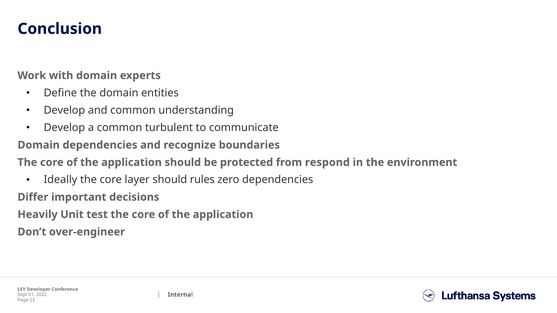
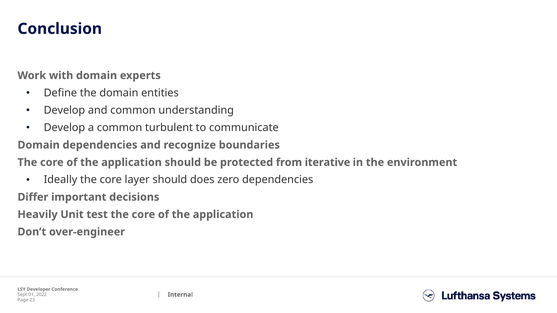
respond: respond -> iterative
rules: rules -> does
